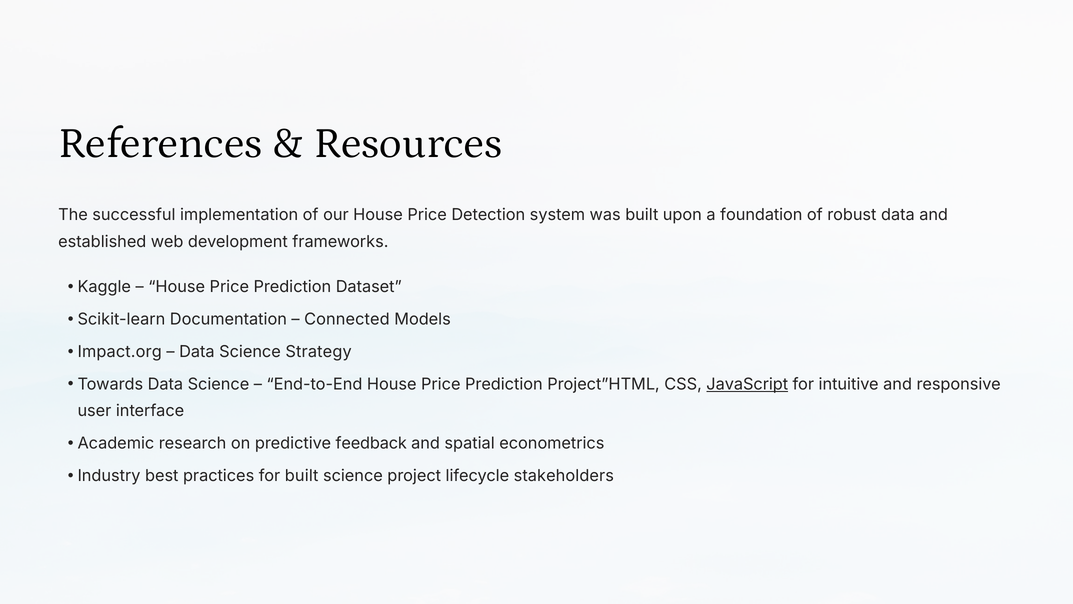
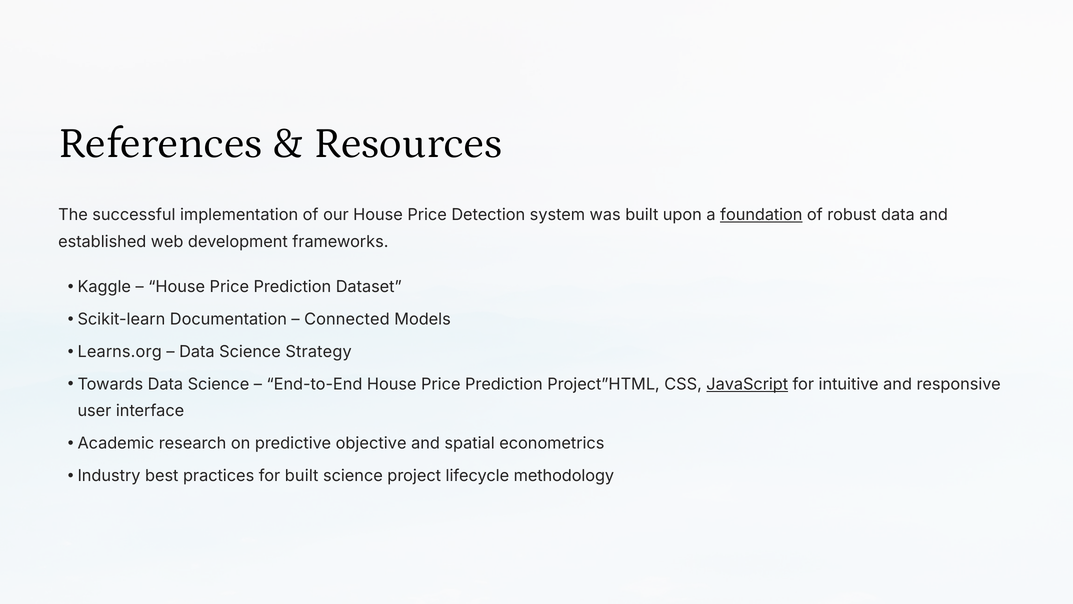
foundation underline: none -> present
Impact.org: Impact.org -> Learns.org
feedback: feedback -> objective
stakeholders: stakeholders -> methodology
